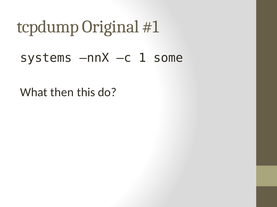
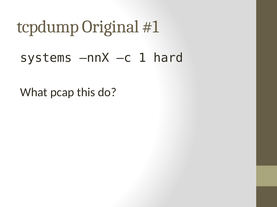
some: some -> hard
then: then -> pcap
